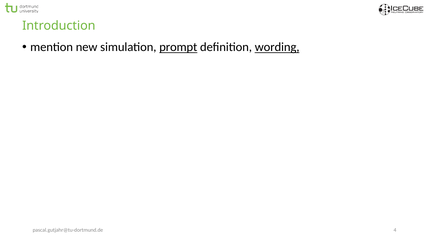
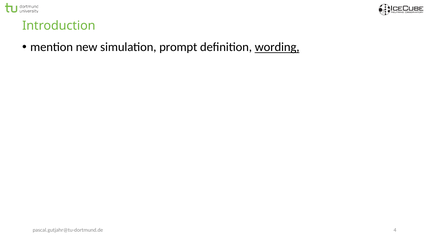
prompt underline: present -> none
